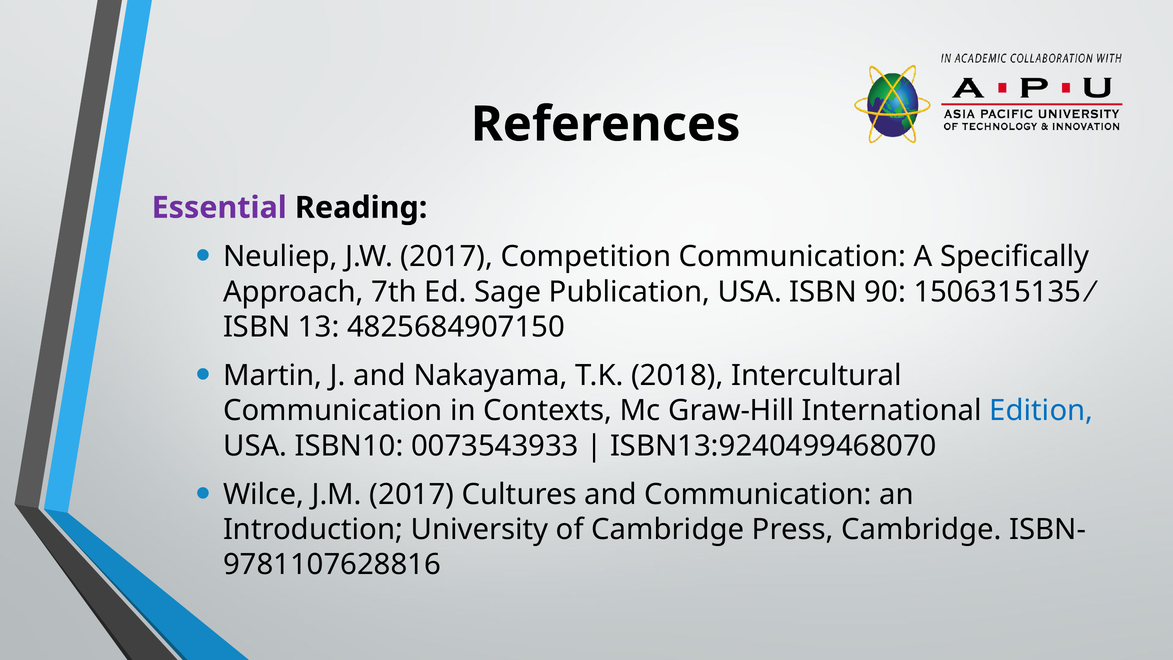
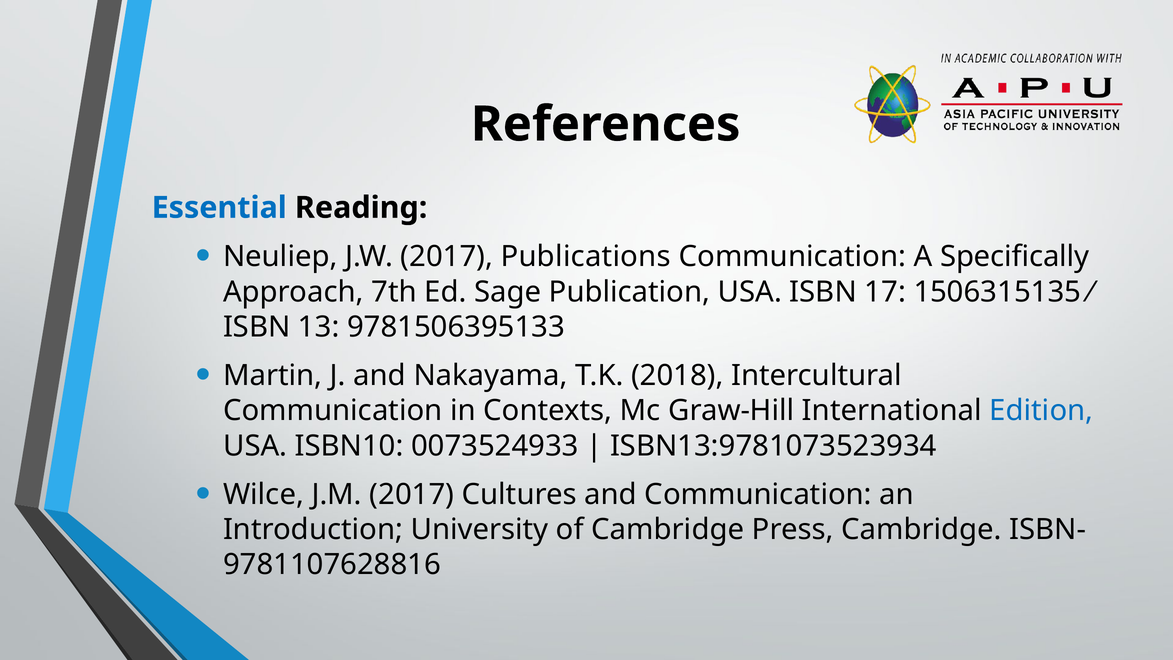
Essential colour: purple -> blue
Competition: Competition -> Publications
90: 90 -> 17
4825684907150: 4825684907150 -> 9781506395133
0073543933: 0073543933 -> 0073524933
ISBN13:9240499468070: ISBN13:9240499468070 -> ISBN13:9781073523934
